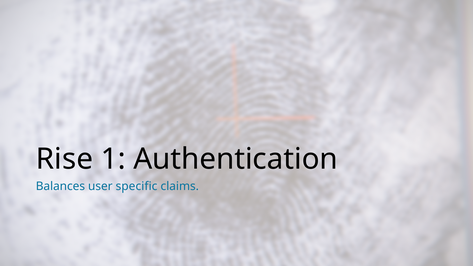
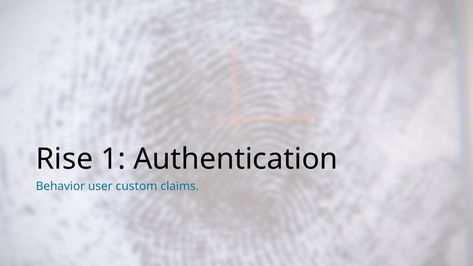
Balances: Balances -> Behavior
specific: specific -> custom
